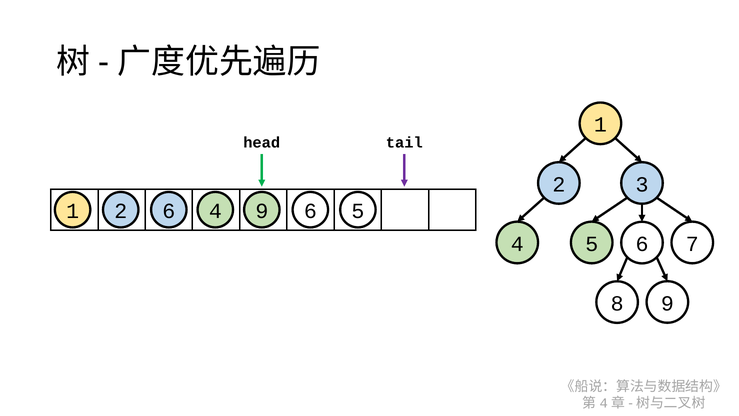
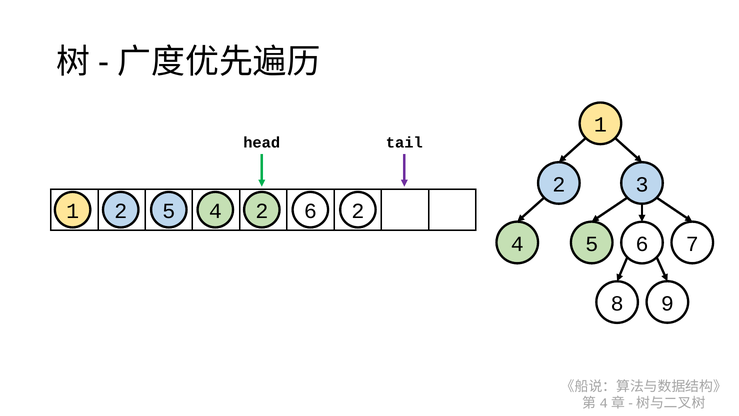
2 6: 6 -> 5
4 9: 9 -> 2
6 5: 5 -> 2
